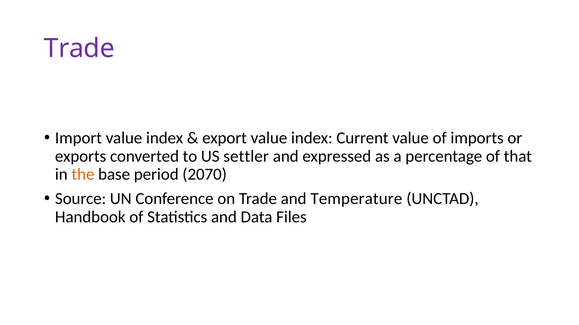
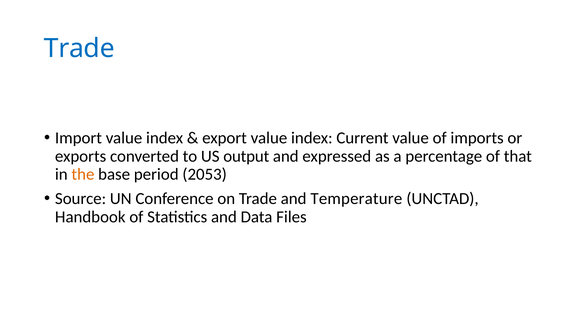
Trade at (79, 49) colour: purple -> blue
settler: settler -> output
2070: 2070 -> 2053
